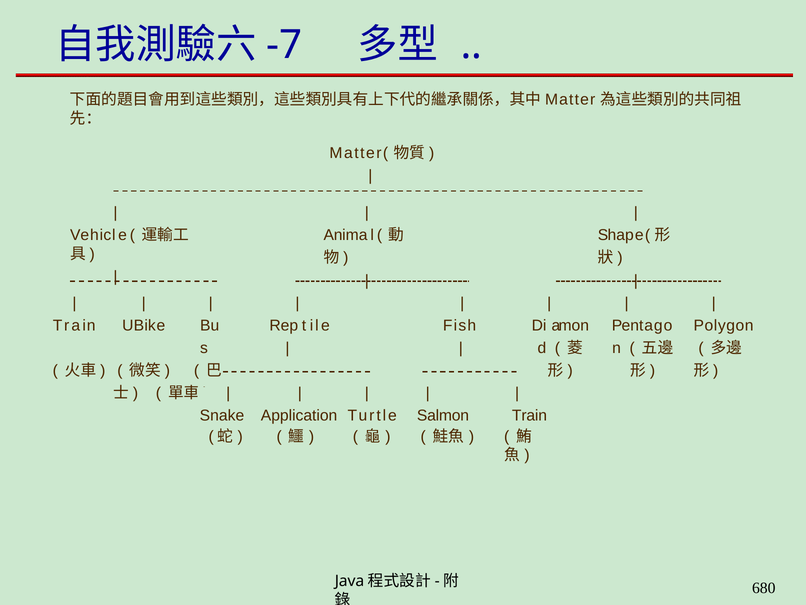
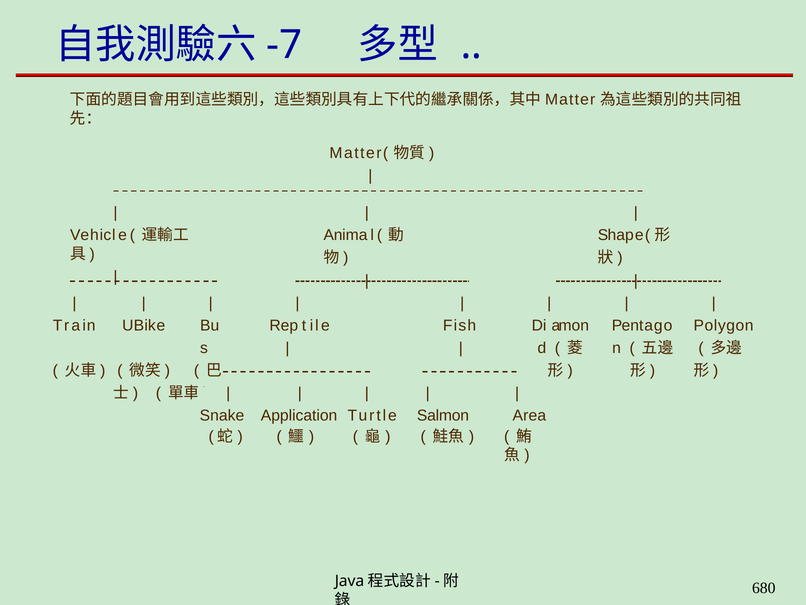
Salmon Train: Train -> Area
